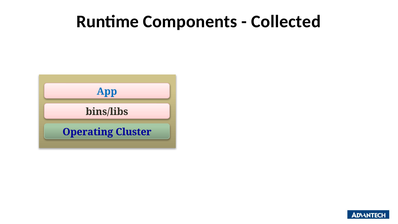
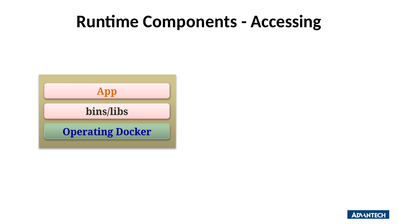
Collected: Collected -> Accessing
App colour: blue -> orange
Cluster: Cluster -> Docker
